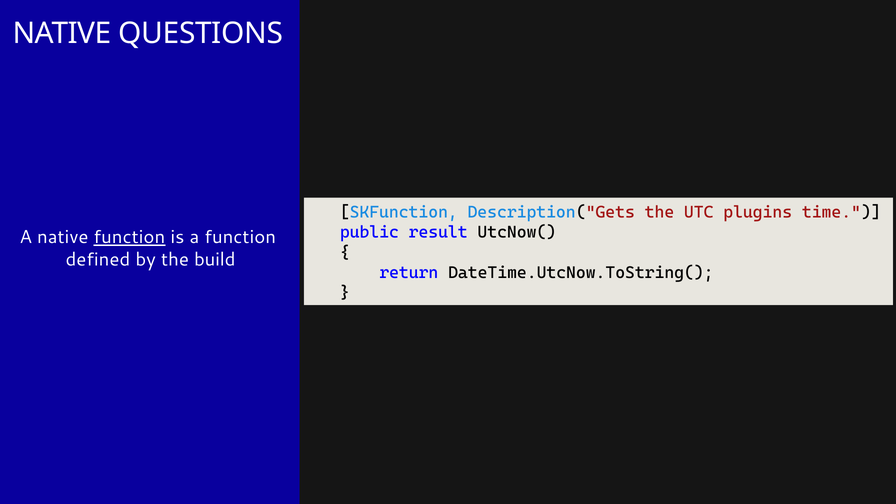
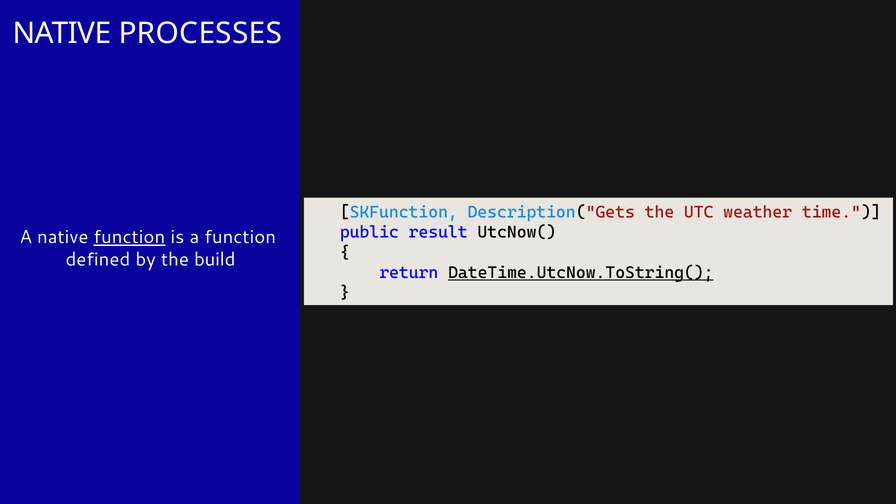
QUESTIONS: QUESTIONS -> PROCESSES
plugins: plugins -> weather
DateTime.UtcNow.ToString( underline: none -> present
